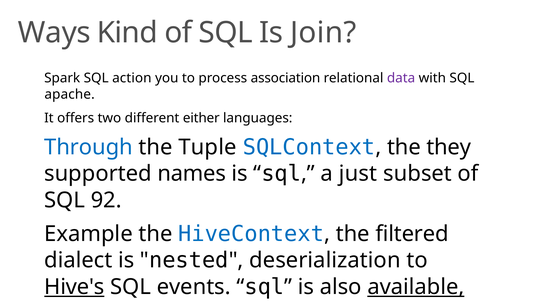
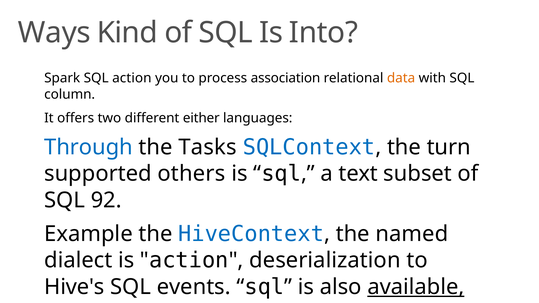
Join: Join -> Into
data colour: purple -> orange
apache: apache -> column
Tuple: Tuple -> Tasks
they: they -> turn
names: names -> others
just: just -> text
filtered: filtered -> named
nested at (189, 261): nested -> action
Hive's underline: present -> none
